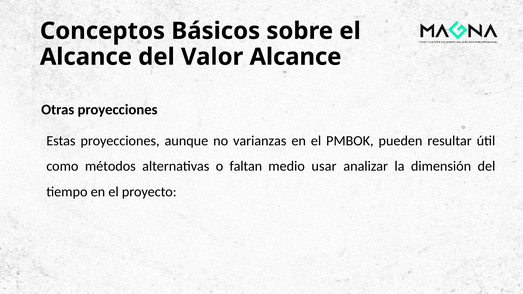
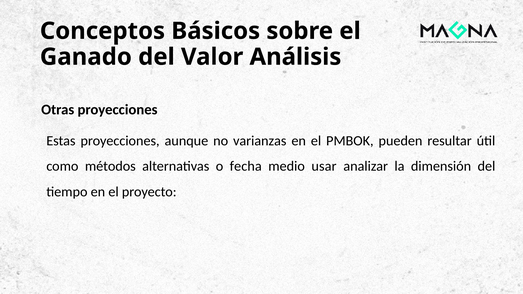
Alcance at (86, 57): Alcance -> Ganado
Valor Alcance: Alcance -> Análisis
faltan: faltan -> fecha
